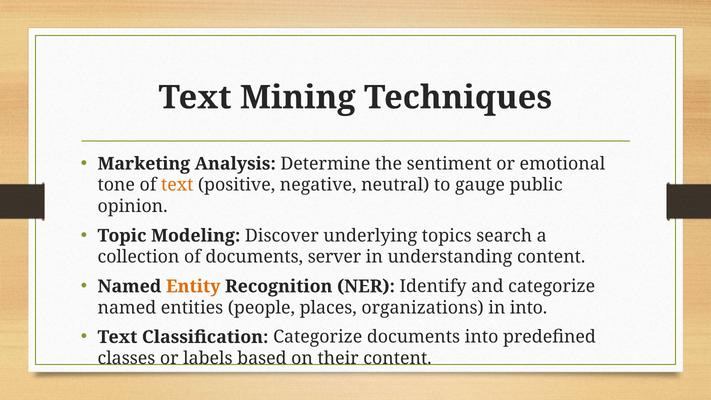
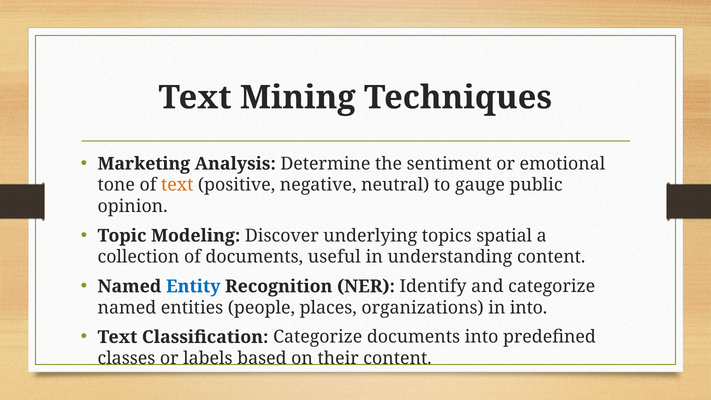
search: search -> spatial
server: server -> useful
Entity colour: orange -> blue
